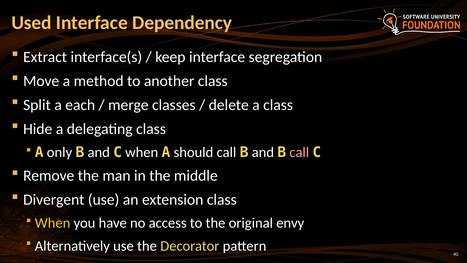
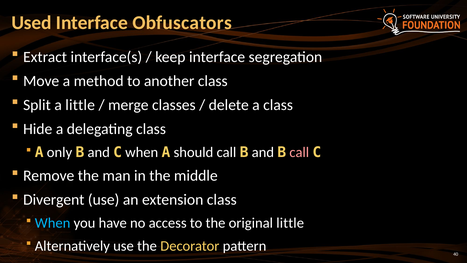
Dependency: Dependency -> Obfuscators
a each: each -> little
When at (53, 223) colour: yellow -> light blue
original envy: envy -> little
